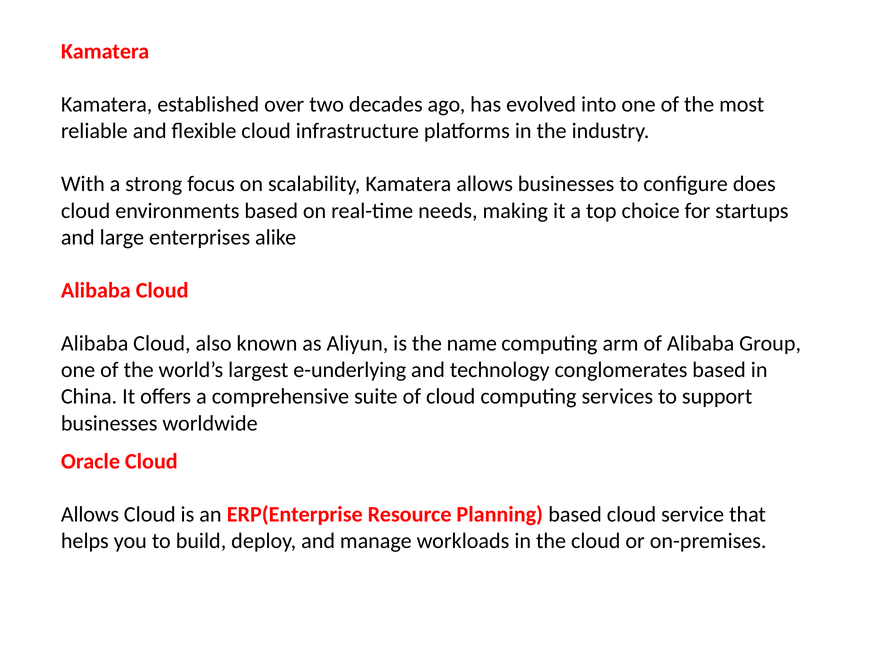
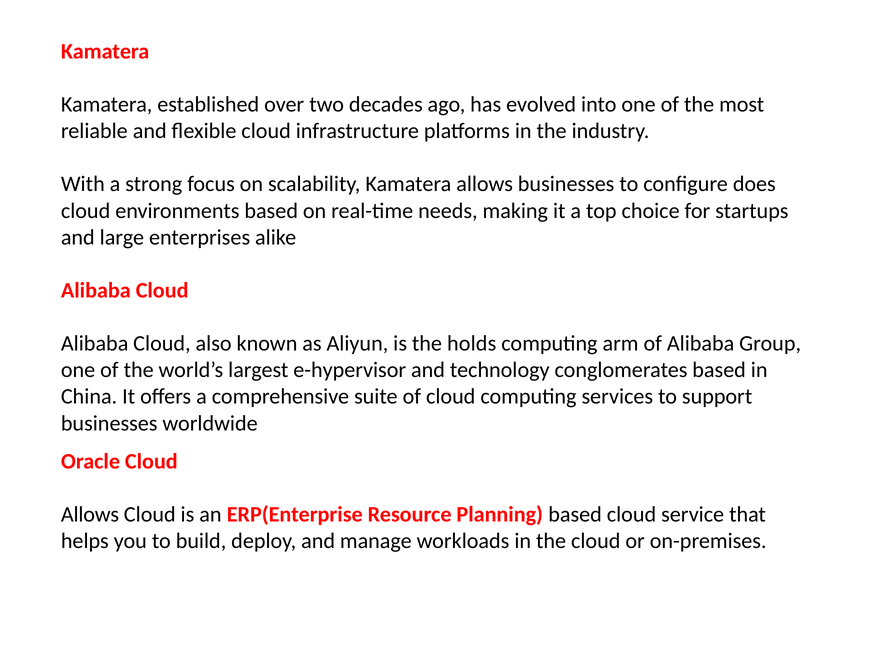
name: name -> holds
e-underlying: e-underlying -> e-hypervisor
